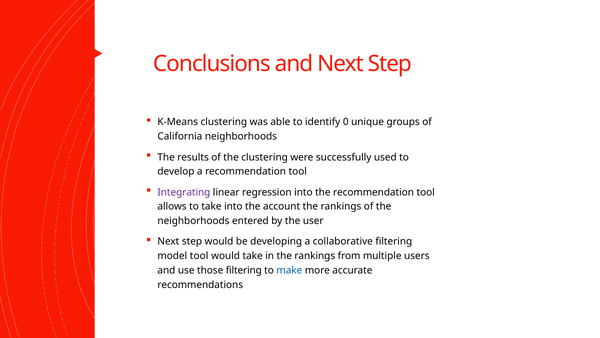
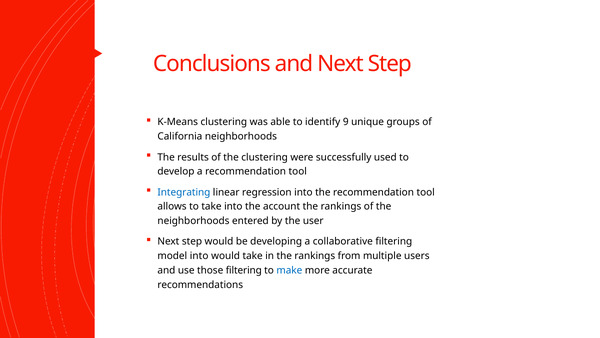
0: 0 -> 9
Integrating colour: purple -> blue
model tool: tool -> into
